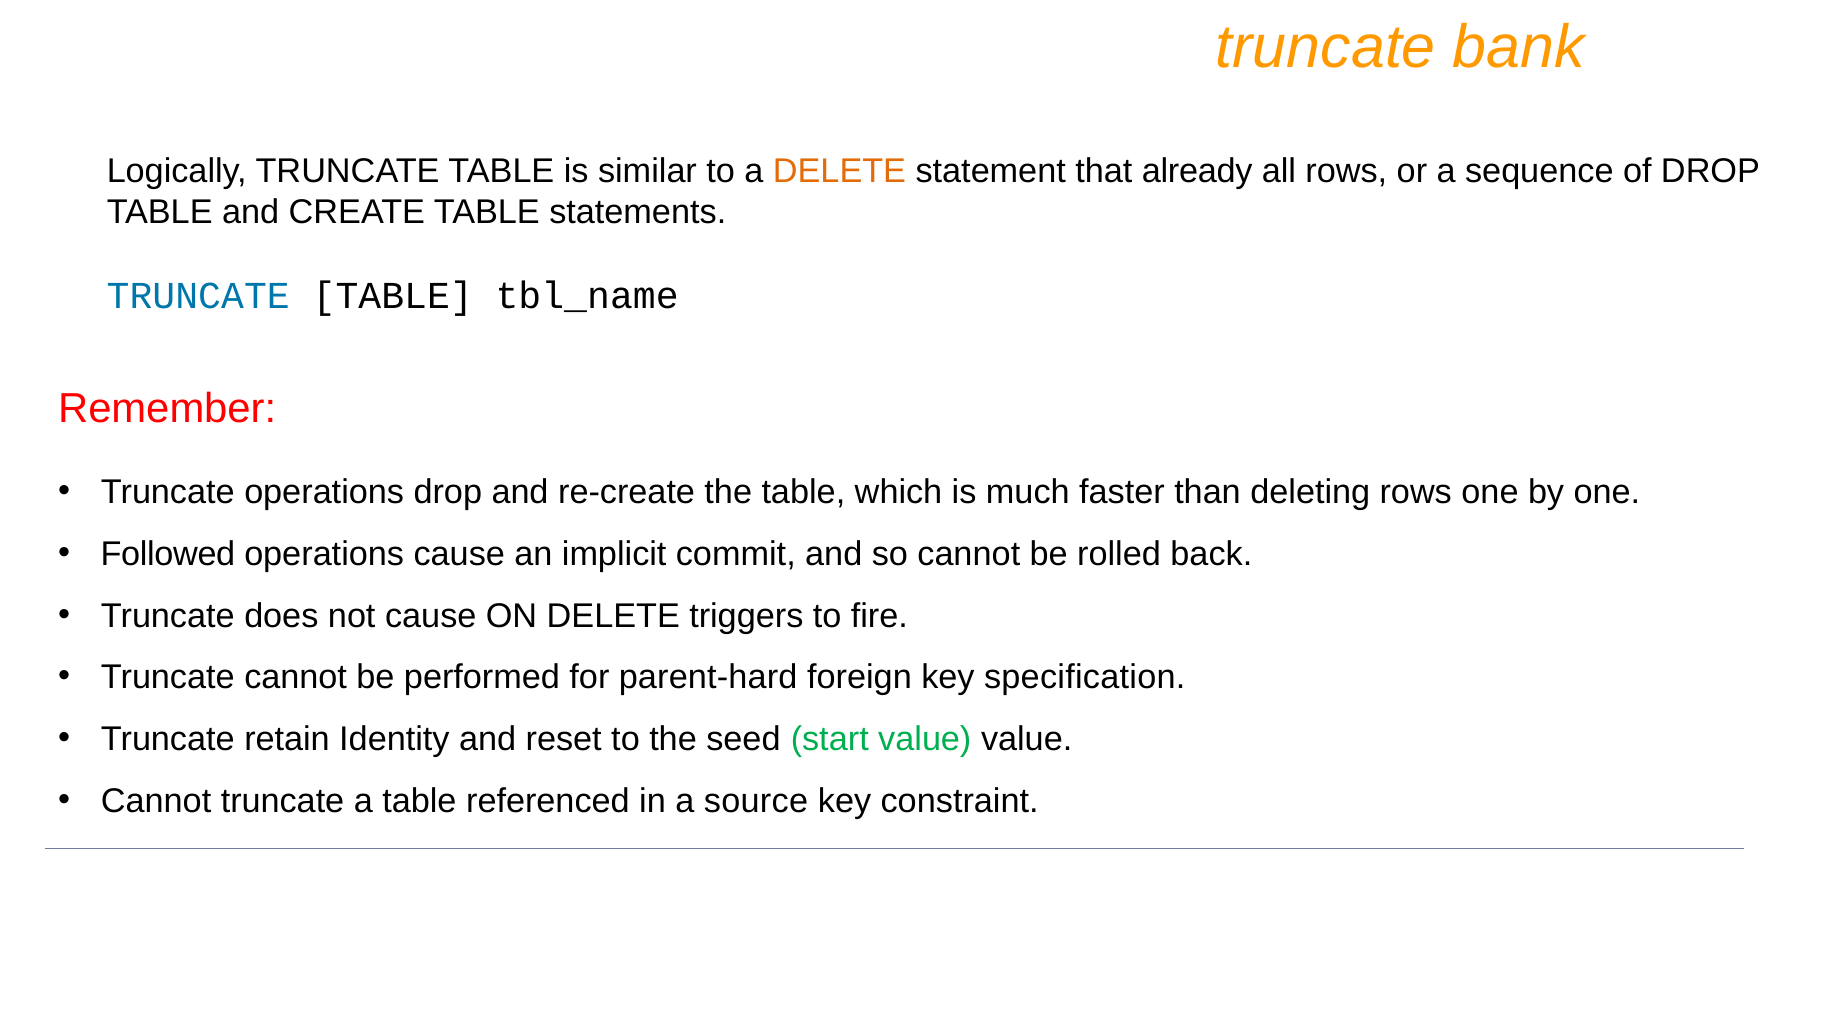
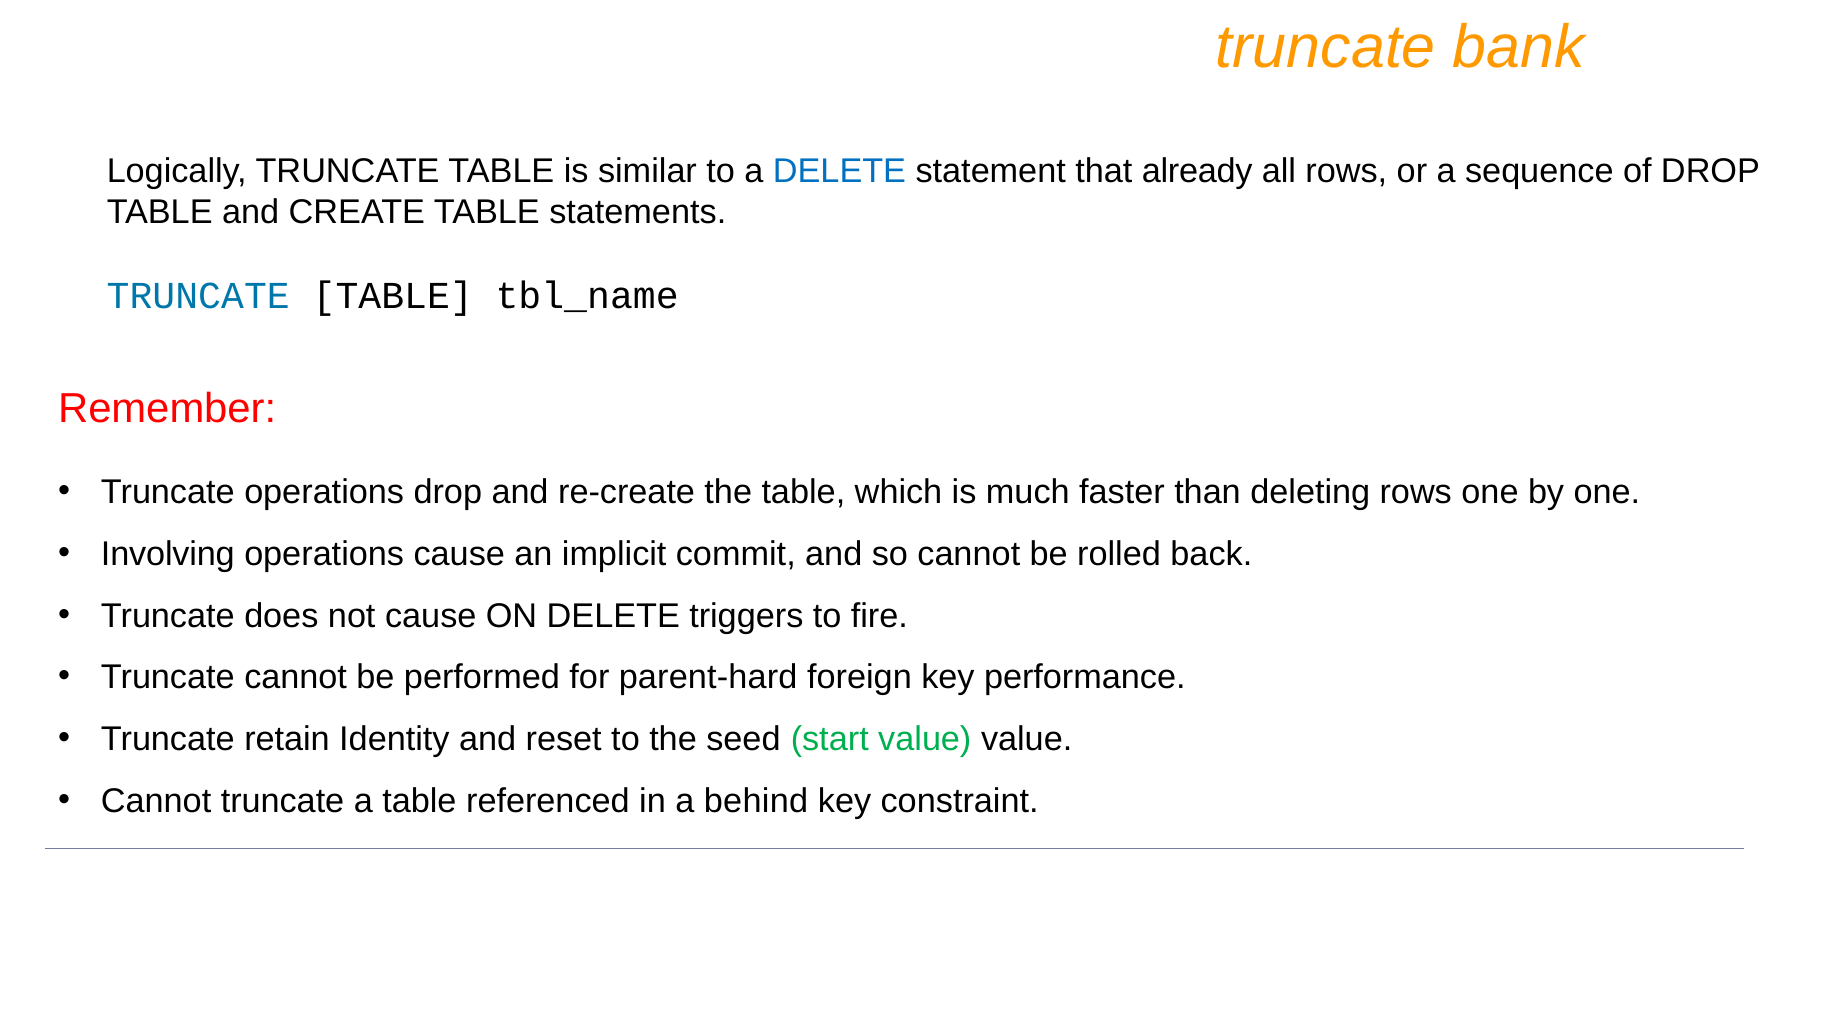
DELETE at (840, 171) colour: orange -> blue
Followed: Followed -> Involving
specification: specification -> performance
source: source -> behind
